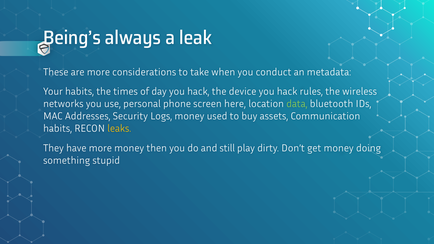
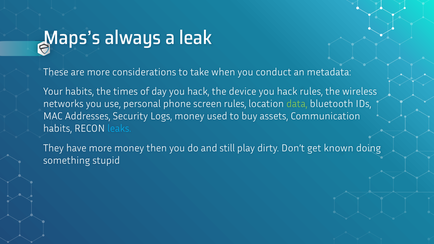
Being’s: Being’s -> Maps’s
screen here: here -> rules
leaks colour: yellow -> light blue
get money: money -> known
